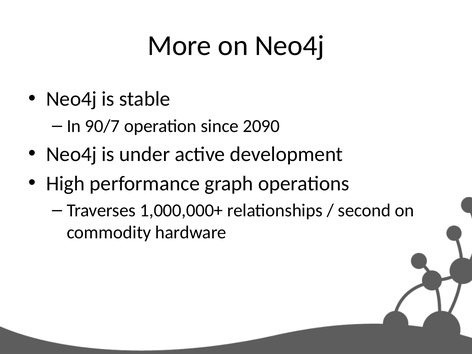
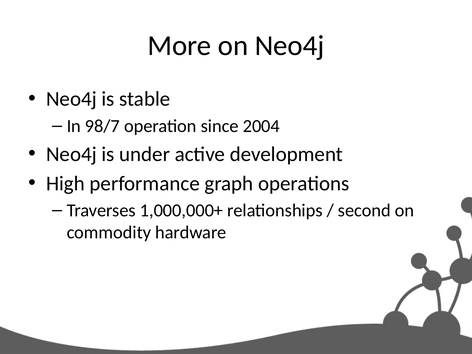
90/7: 90/7 -> 98/7
2090: 2090 -> 2004
